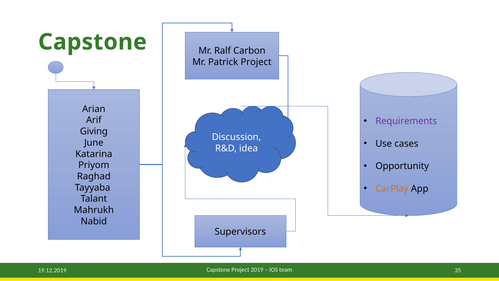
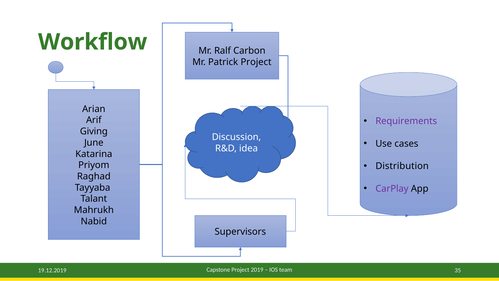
Capstone at (92, 42): Capstone -> Workflow
Opportunity: Opportunity -> Distribution
CarPlay colour: orange -> purple
